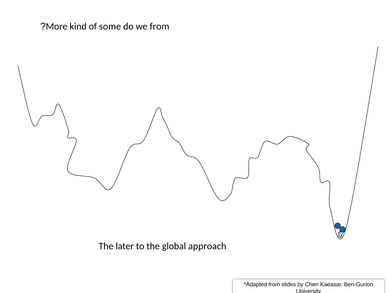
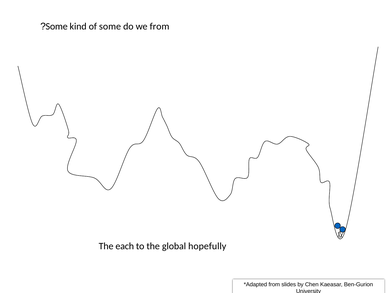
More at (57, 27): More -> Some
later: later -> each
approach: approach -> hopefully
